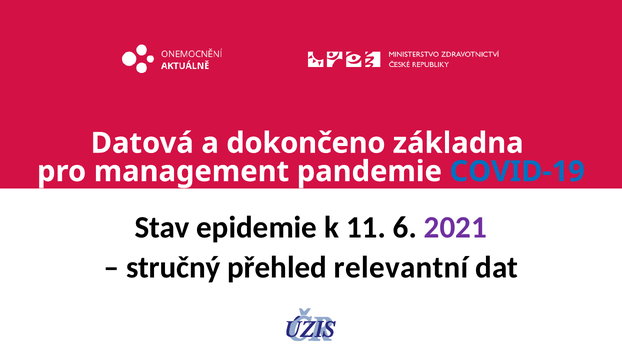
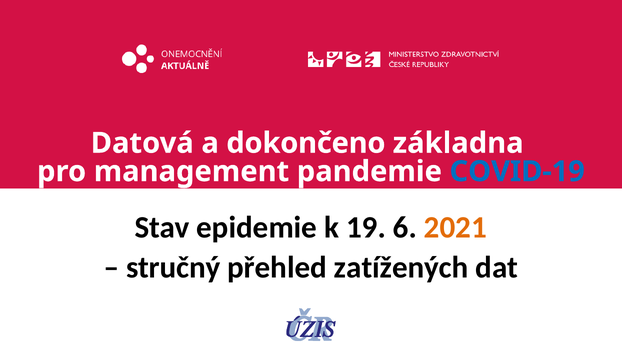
11: 11 -> 19
2021 colour: purple -> orange
relevantní: relevantní -> zatížených
